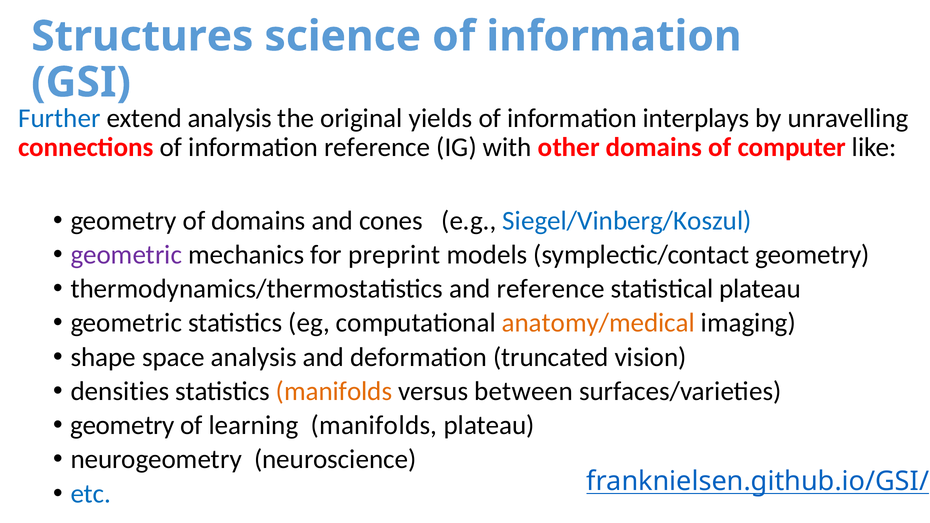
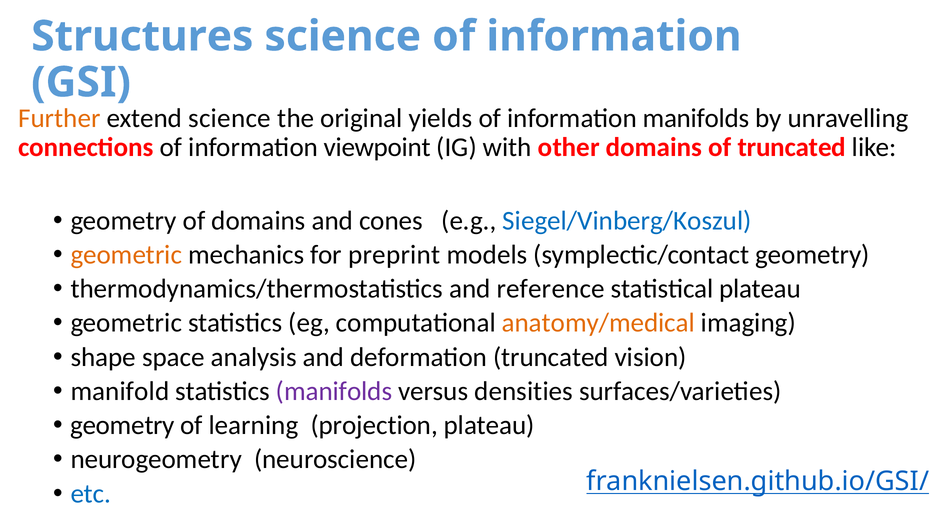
Further colour: blue -> orange
extend analysis: analysis -> science
information interplays: interplays -> manifolds
information reference: reference -> viewpoint
of computer: computer -> truncated
geometric at (126, 255) colour: purple -> orange
densities: densities -> manifold
manifolds at (334, 391) colour: orange -> purple
between: between -> densities
learning manifolds: manifolds -> projection
